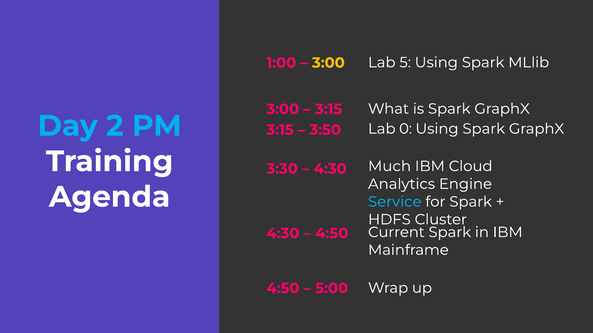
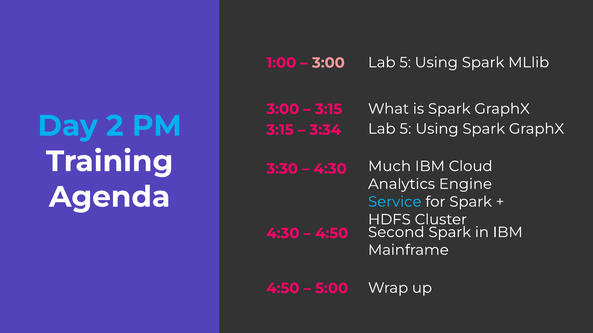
3:00 at (328, 63) colour: yellow -> pink
3:50: 3:50 -> 3:34
0 at (406, 129): 0 -> 5
Current: Current -> Second
